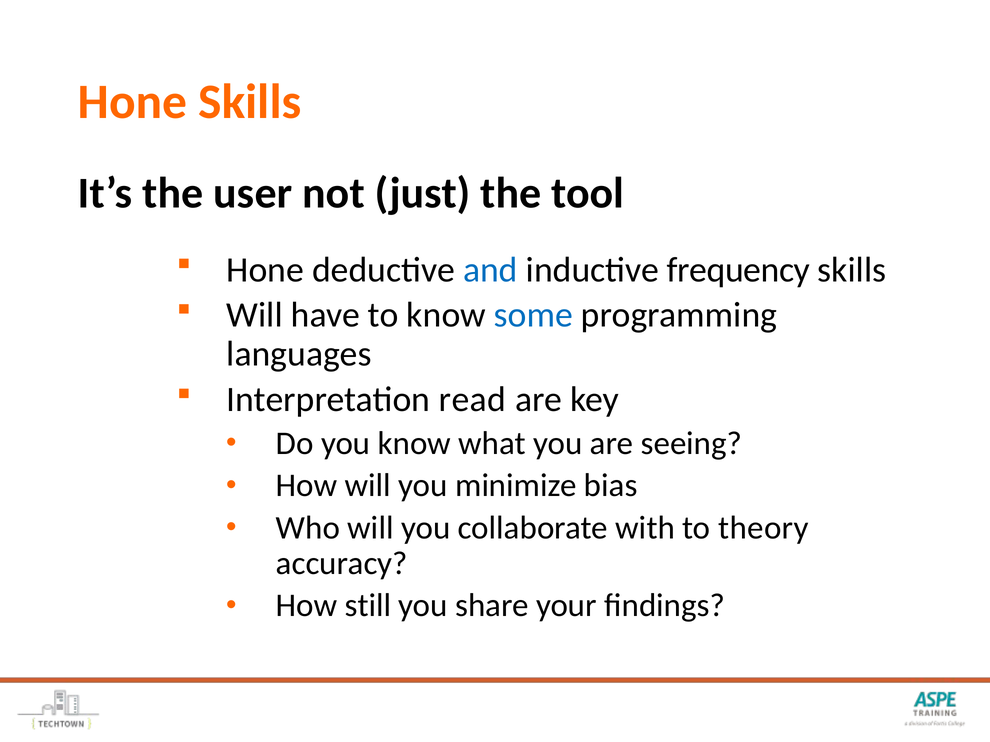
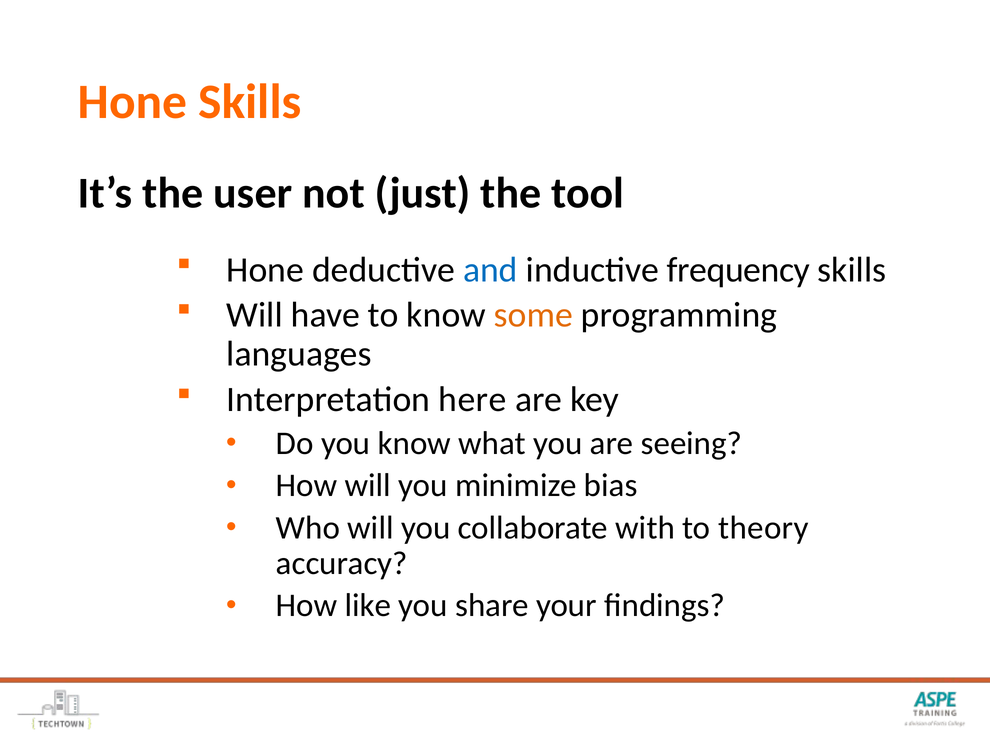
some colour: blue -> orange
read: read -> here
still: still -> like
